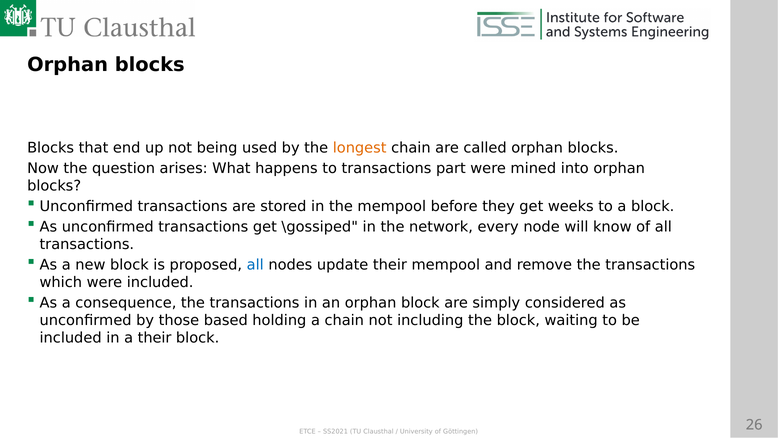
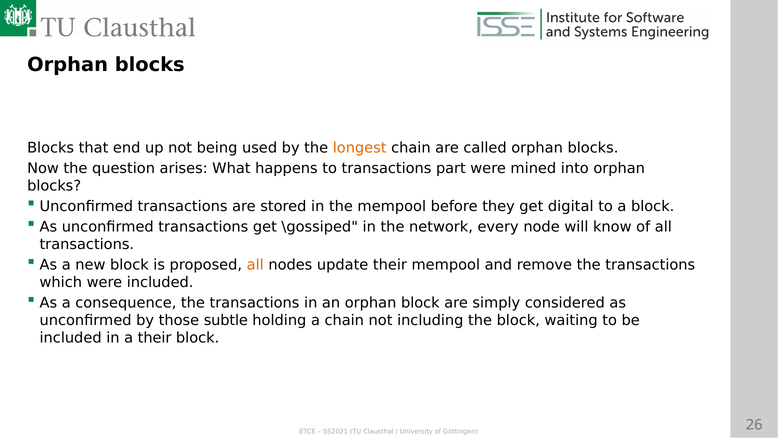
weeks: weeks -> digital
all at (255, 265) colour: blue -> orange
based: based -> subtle
